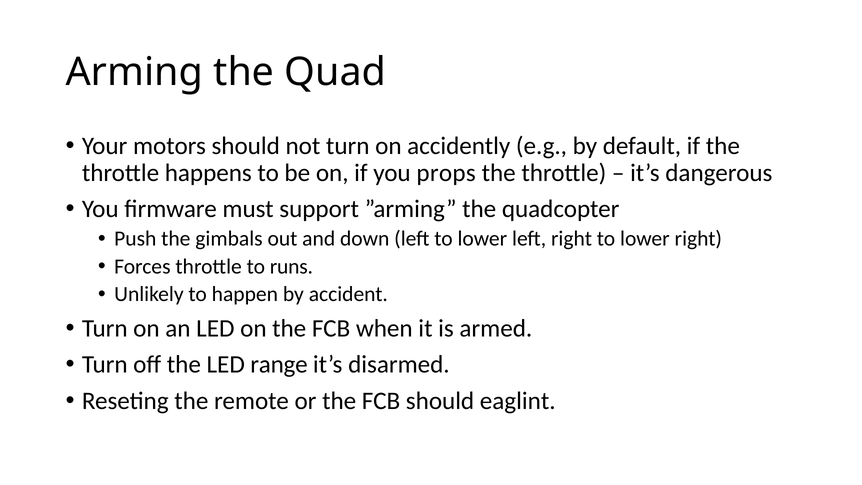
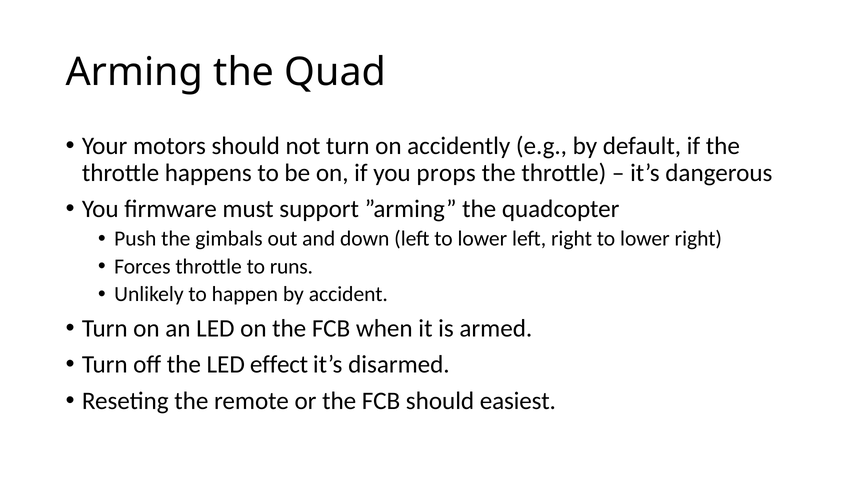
range: range -> effect
eaglint: eaglint -> easiest
